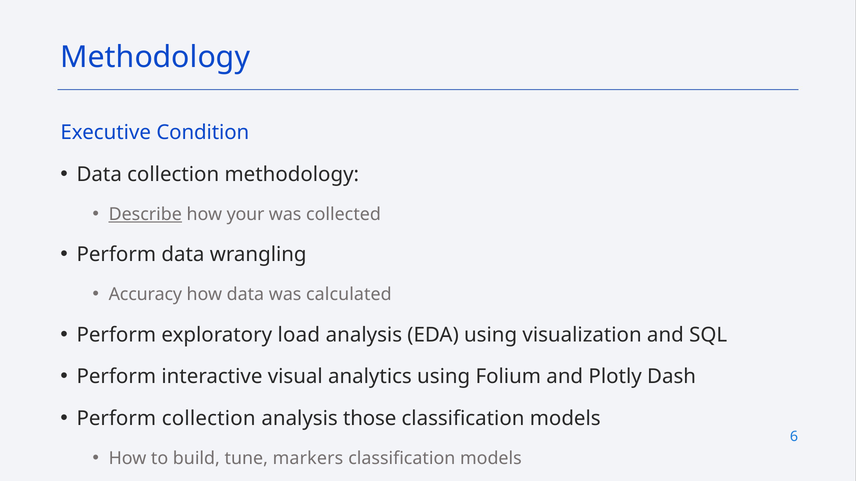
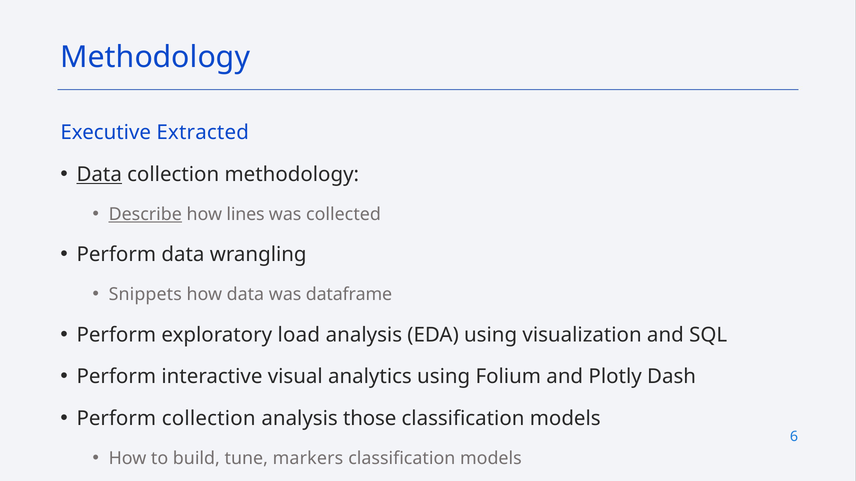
Condition: Condition -> Extracted
Data at (99, 175) underline: none -> present
your: your -> lines
Accuracy: Accuracy -> Snippets
calculated: calculated -> dataframe
